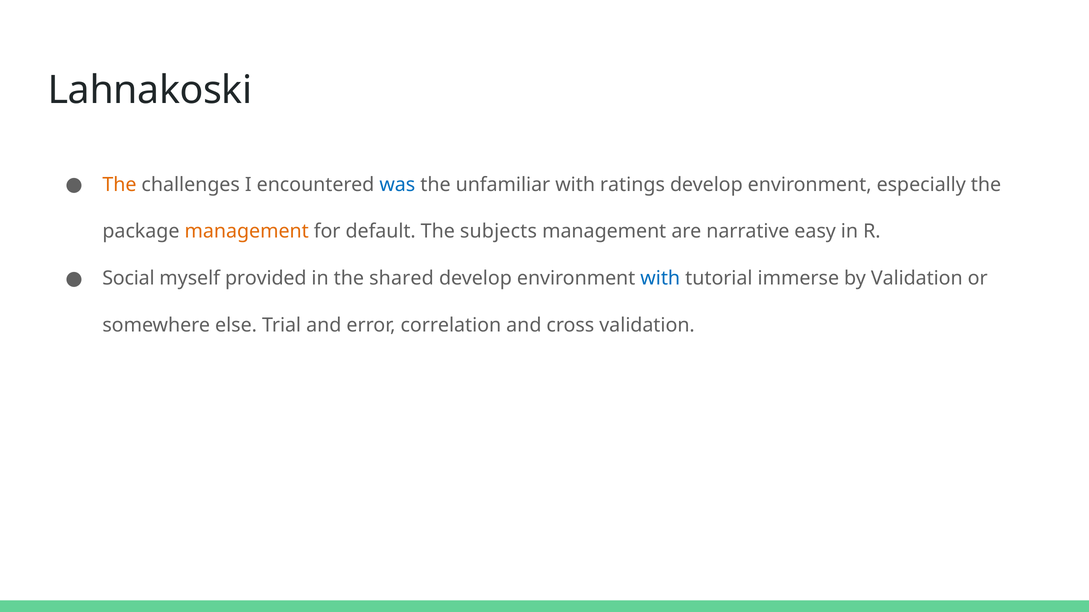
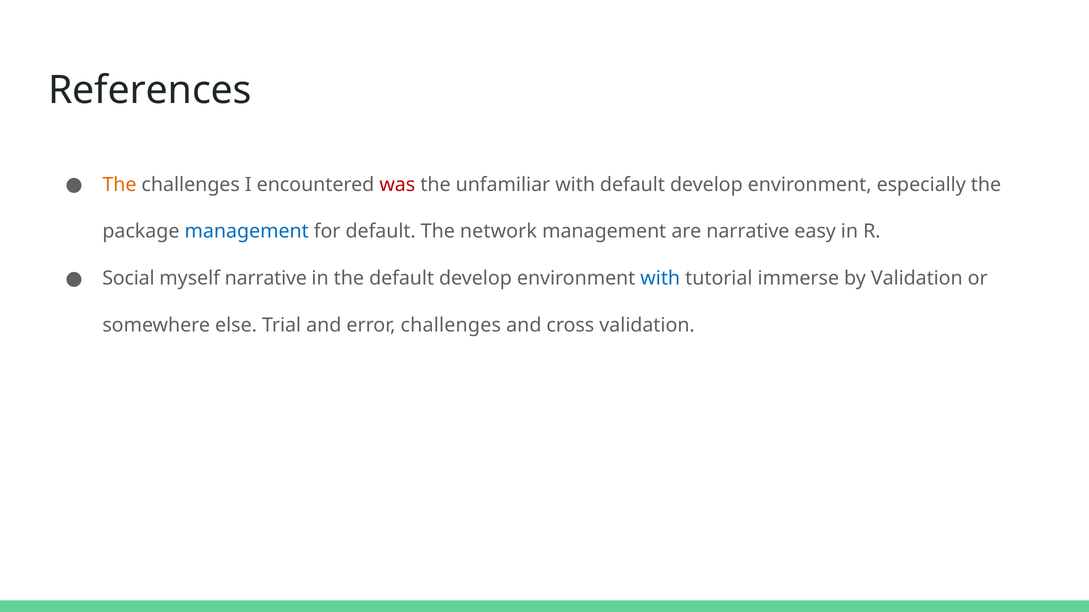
Lahnakoski: Lahnakoski -> References
was colour: blue -> red
with ratings: ratings -> default
management at (247, 232) colour: orange -> blue
subjects: subjects -> network
myself provided: provided -> narrative
the shared: shared -> default
error correlation: correlation -> challenges
